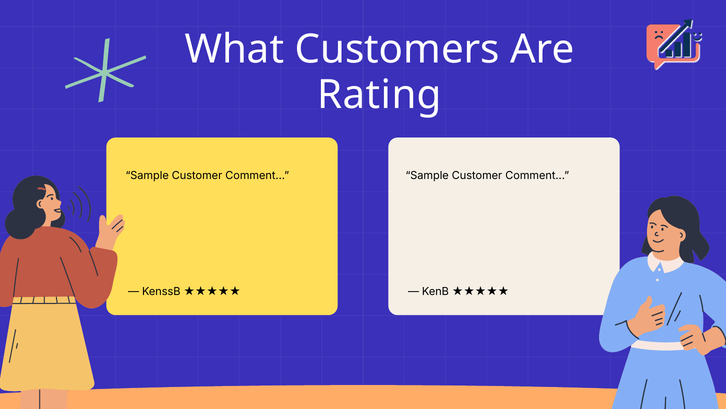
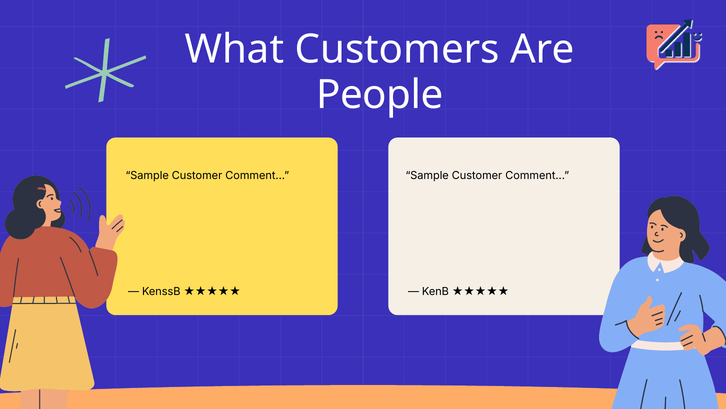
Rating: Rating -> People
